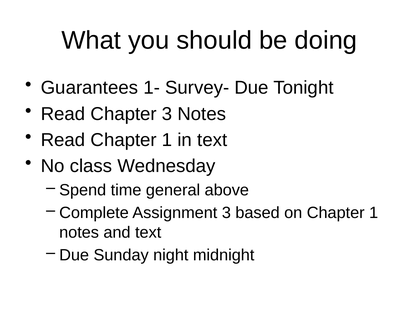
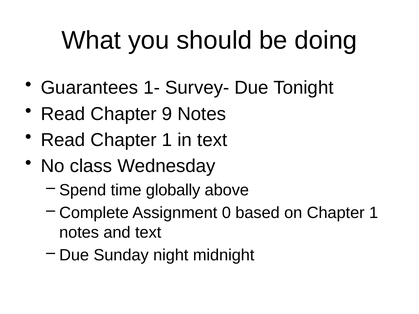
Chapter 3: 3 -> 9
general: general -> globally
Assignment 3: 3 -> 0
